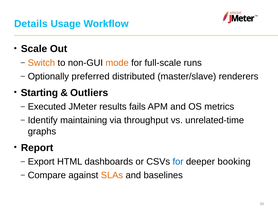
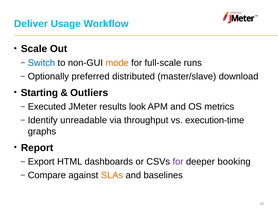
Details: Details -> Deliver
Switch colour: orange -> blue
renderers: renderers -> download
fails: fails -> look
maintaining: maintaining -> unreadable
unrelated-time: unrelated-time -> execution-time
for at (178, 161) colour: blue -> purple
